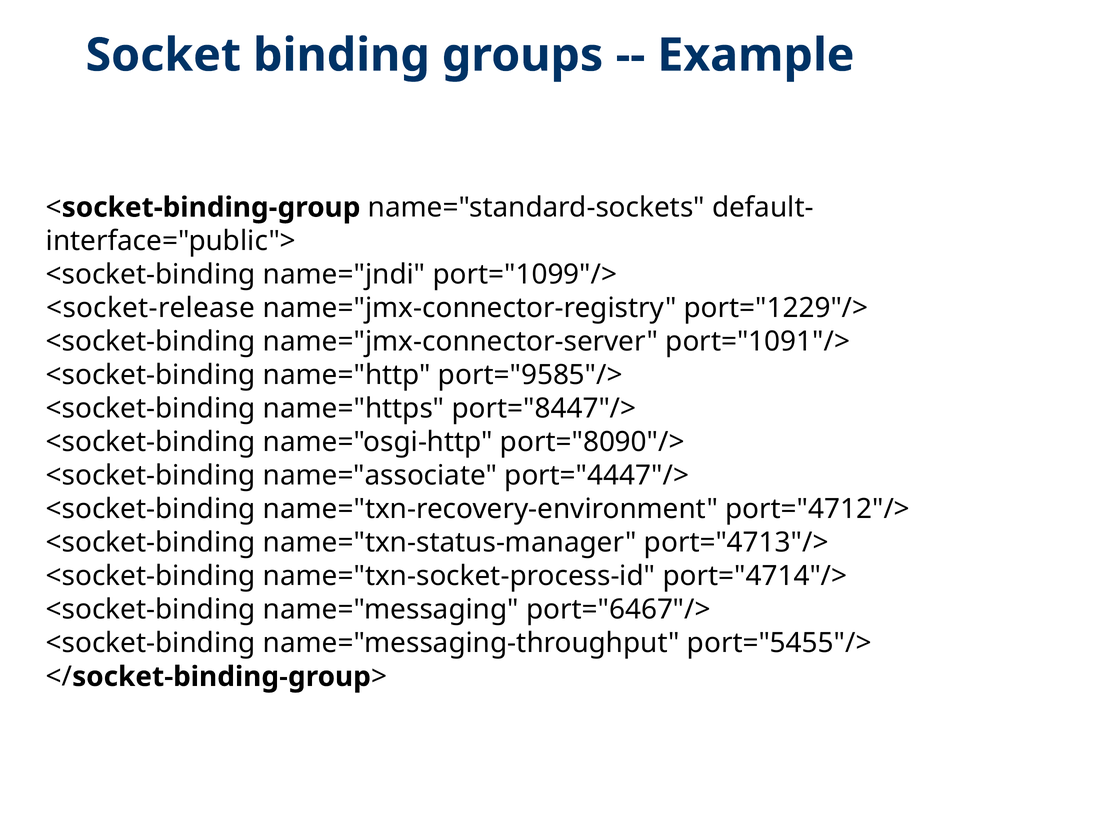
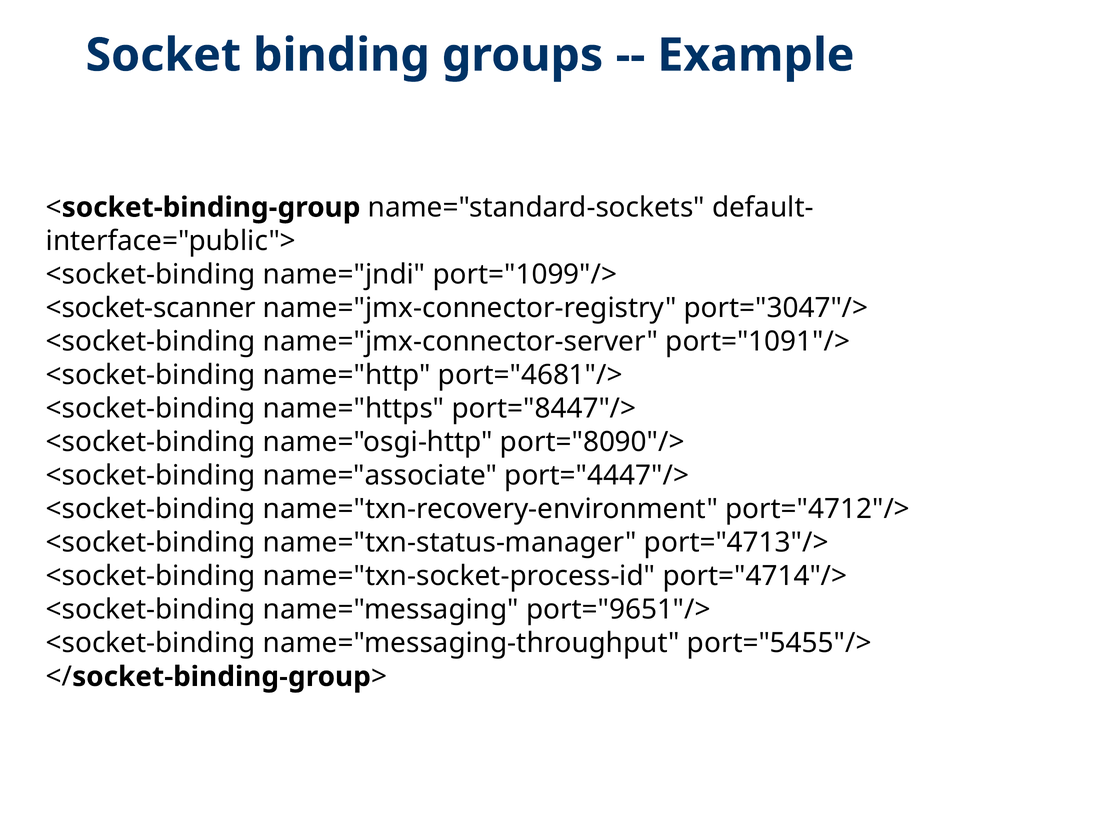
<socket-release: <socket-release -> <socket-scanner
port="1229"/>: port="1229"/> -> port="3047"/>
port="9585"/>: port="9585"/> -> port="4681"/>
port="6467"/>: port="6467"/> -> port="9651"/>
